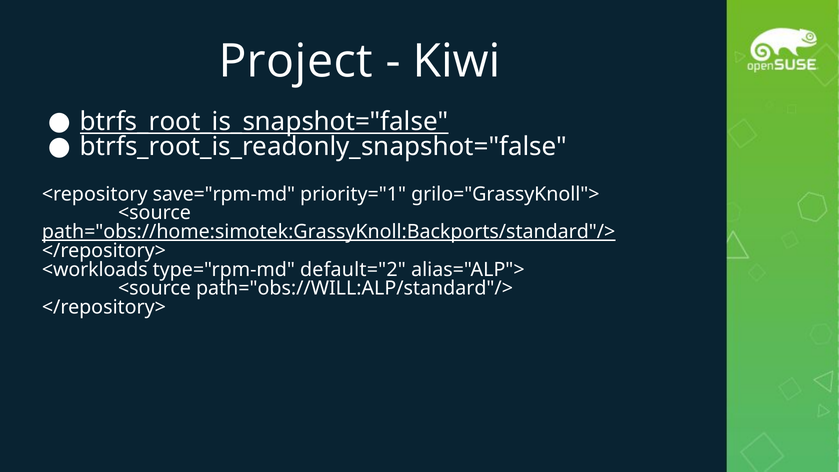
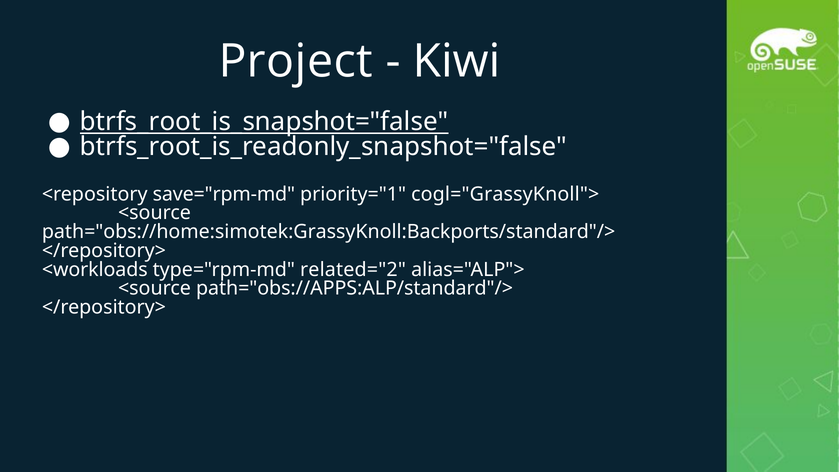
grilo="GrassyKnoll">: grilo="GrassyKnoll"> -> cogl="GrassyKnoll">
path="obs://home:simotek:GrassyKnoll:Backports/standard"/> underline: present -> none
default="2: default="2 -> related="2
path="obs://WILL:ALP/standard"/>: path="obs://WILL:ALP/standard"/> -> path="obs://APPS:ALP/standard"/>
